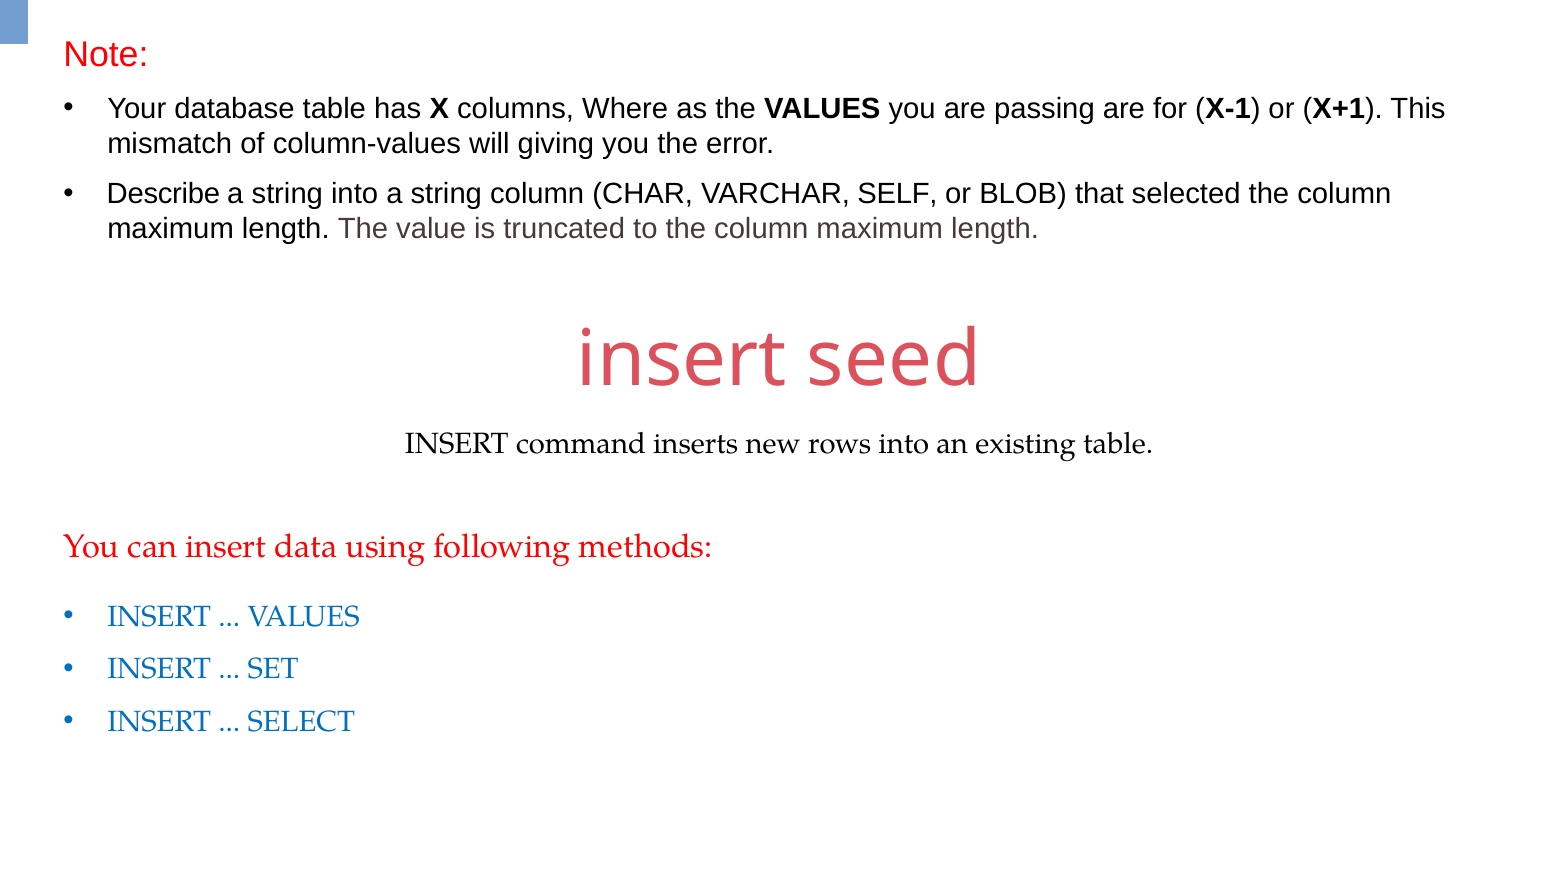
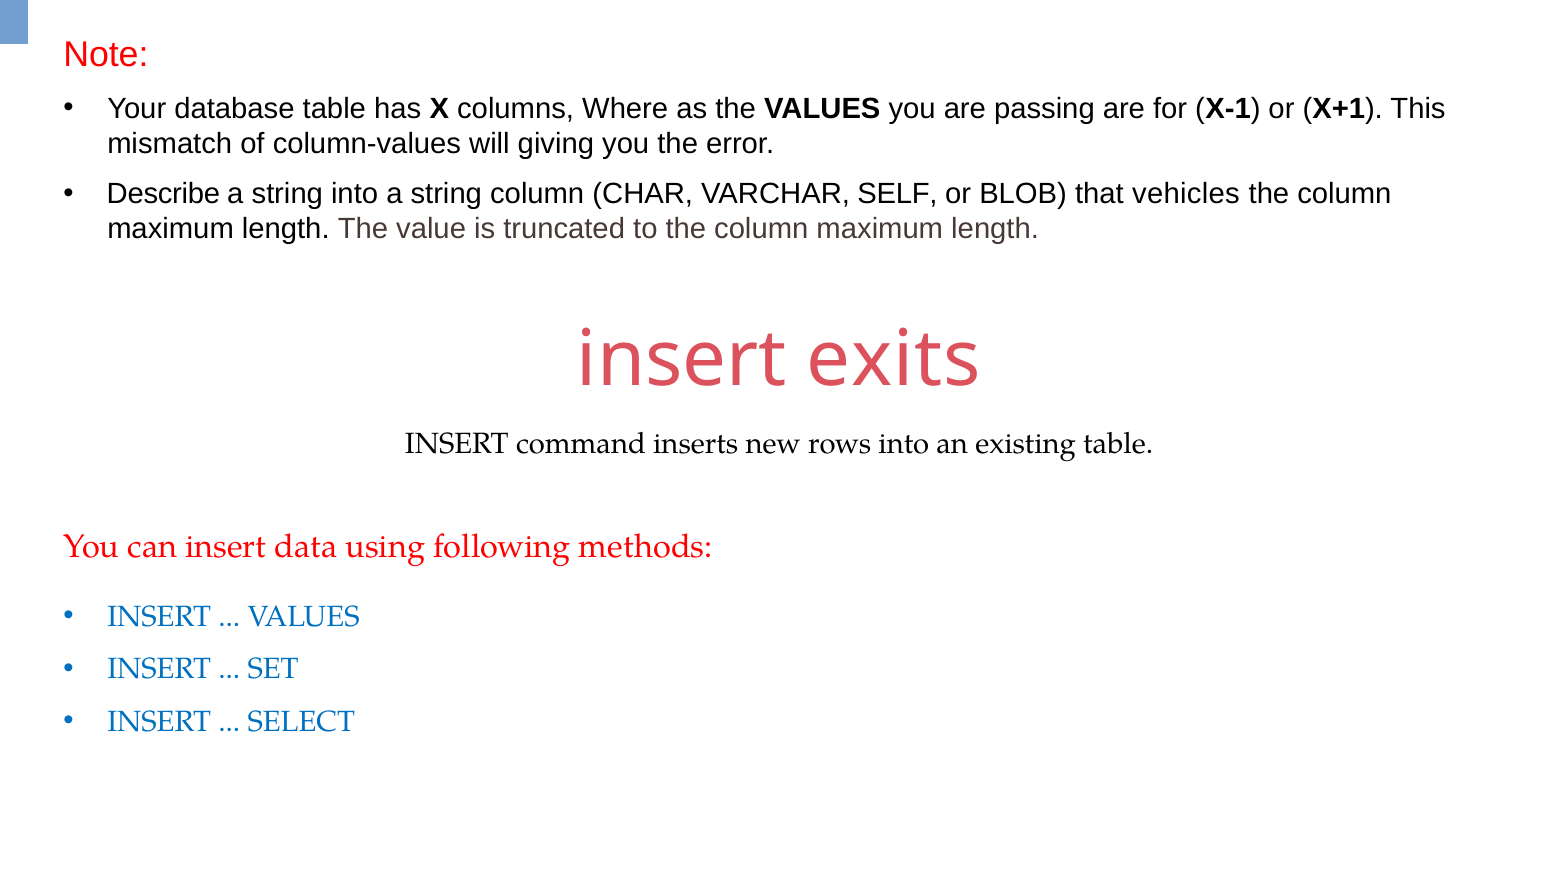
selected: selected -> vehicles
seed: seed -> exits
